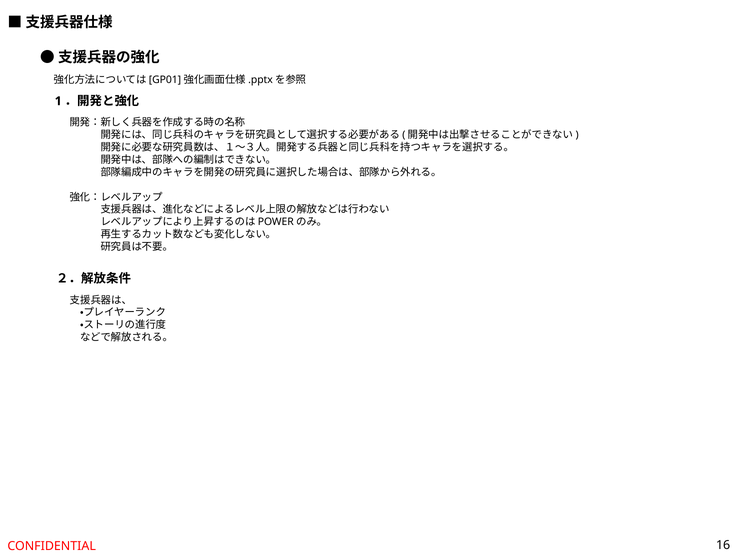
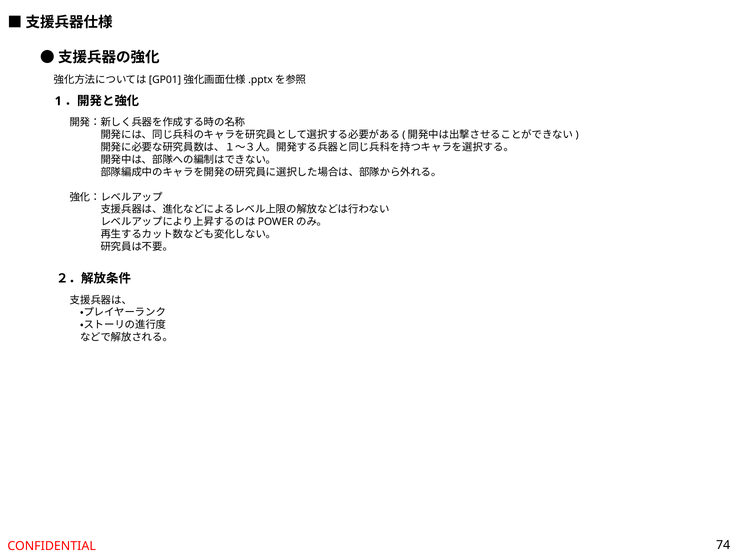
16: 16 -> 74
